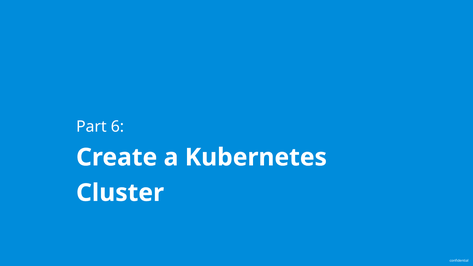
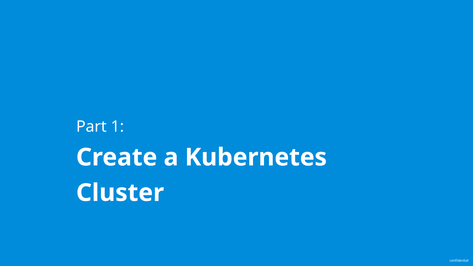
6: 6 -> 1
